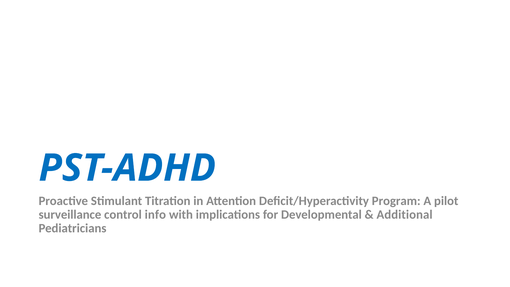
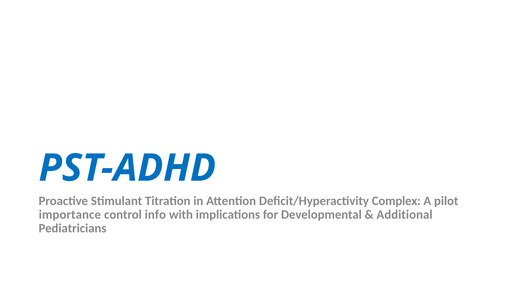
Program: Program -> Complex
surveillance: surveillance -> importance
